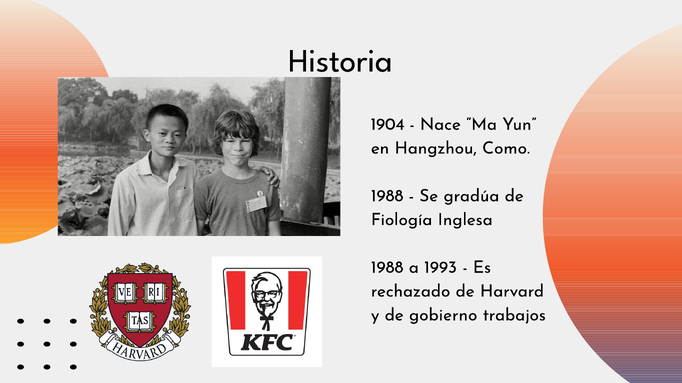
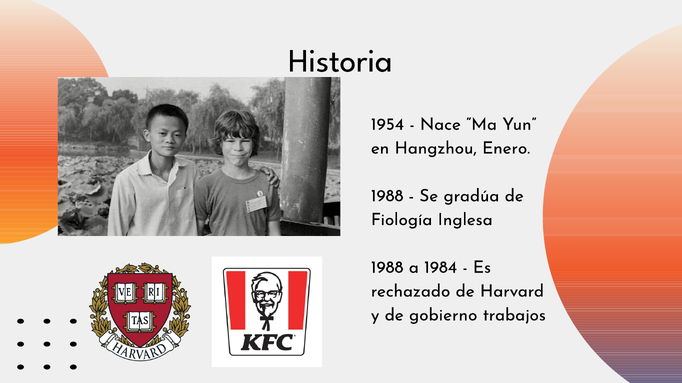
1904: 1904 -> 1954
Como: Como -> Enero
1993: 1993 -> 1984
